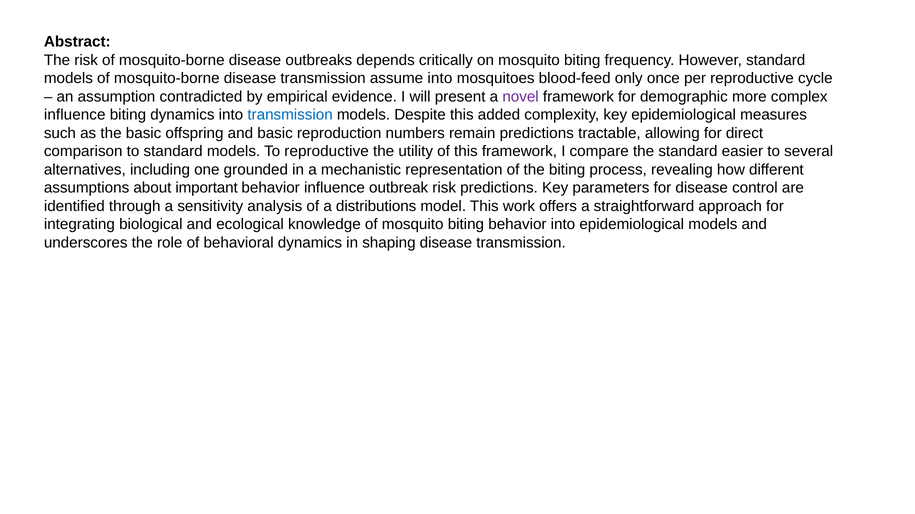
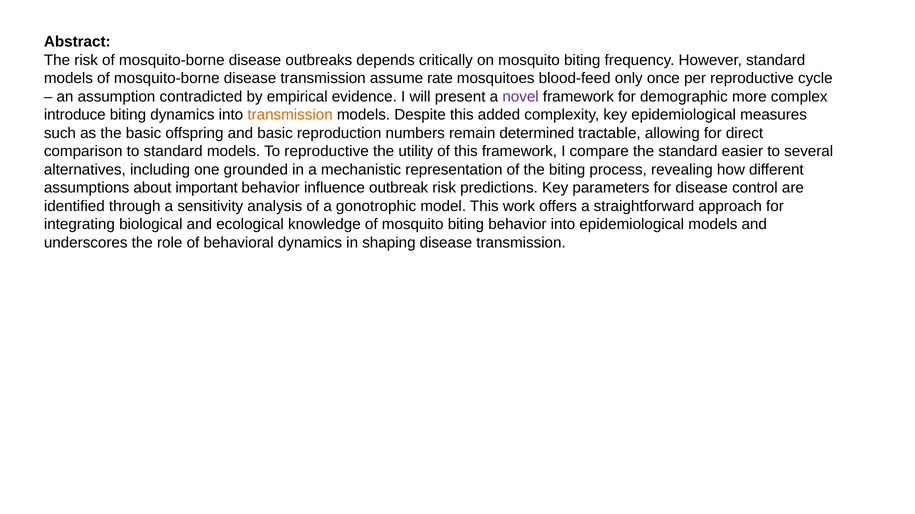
assume into: into -> rate
influence at (75, 115): influence -> introduce
transmission at (290, 115) colour: blue -> orange
remain predictions: predictions -> determined
distributions: distributions -> gonotrophic
